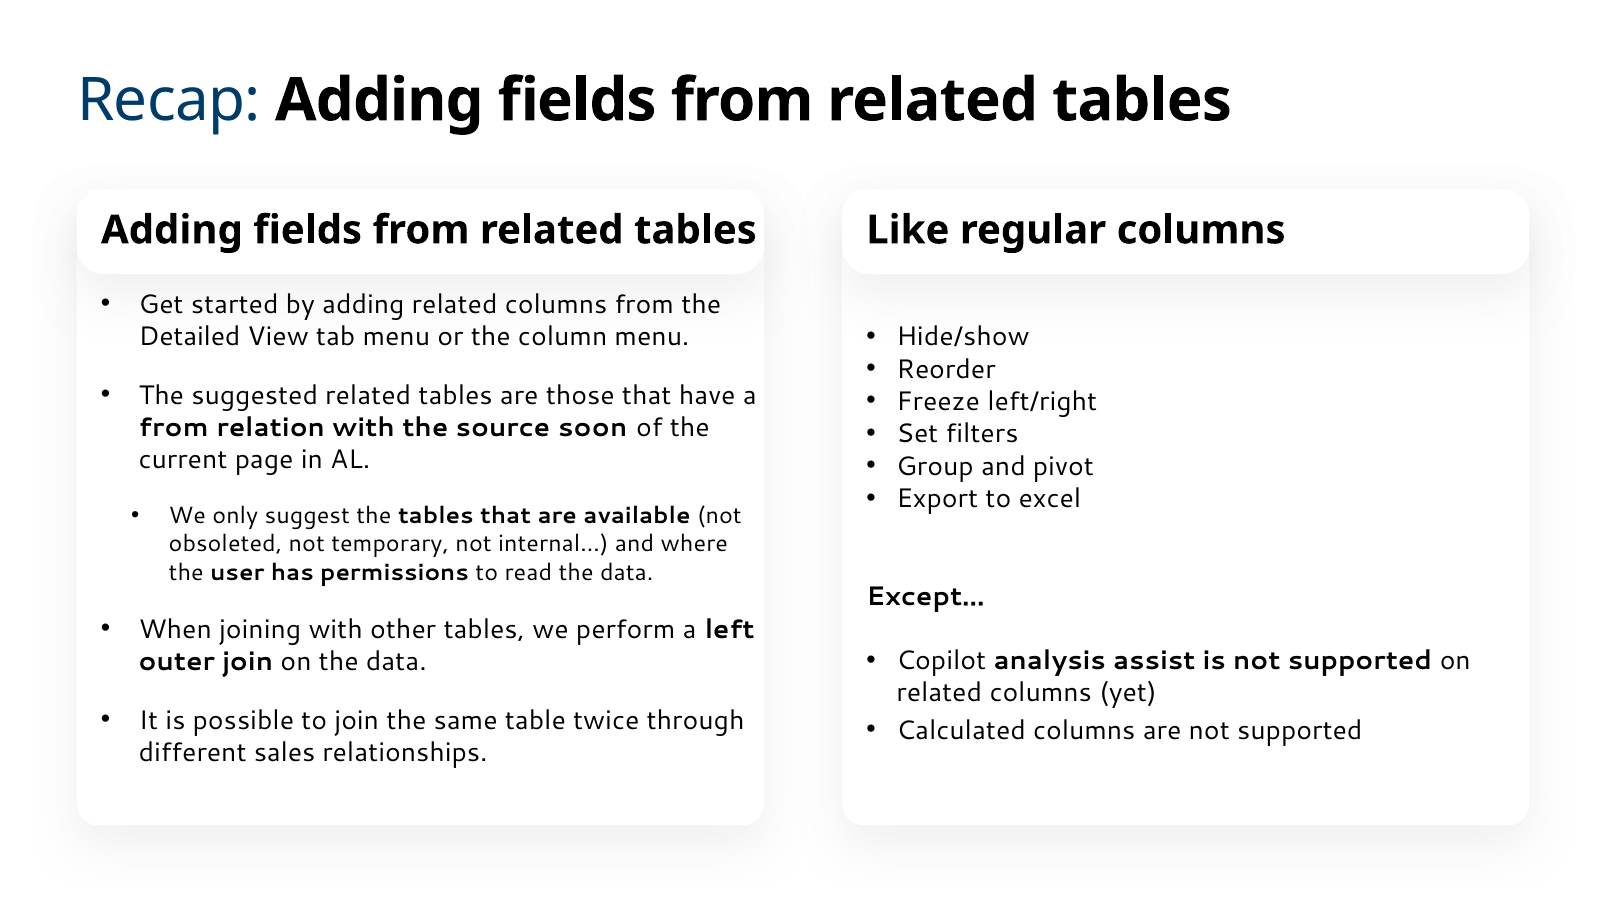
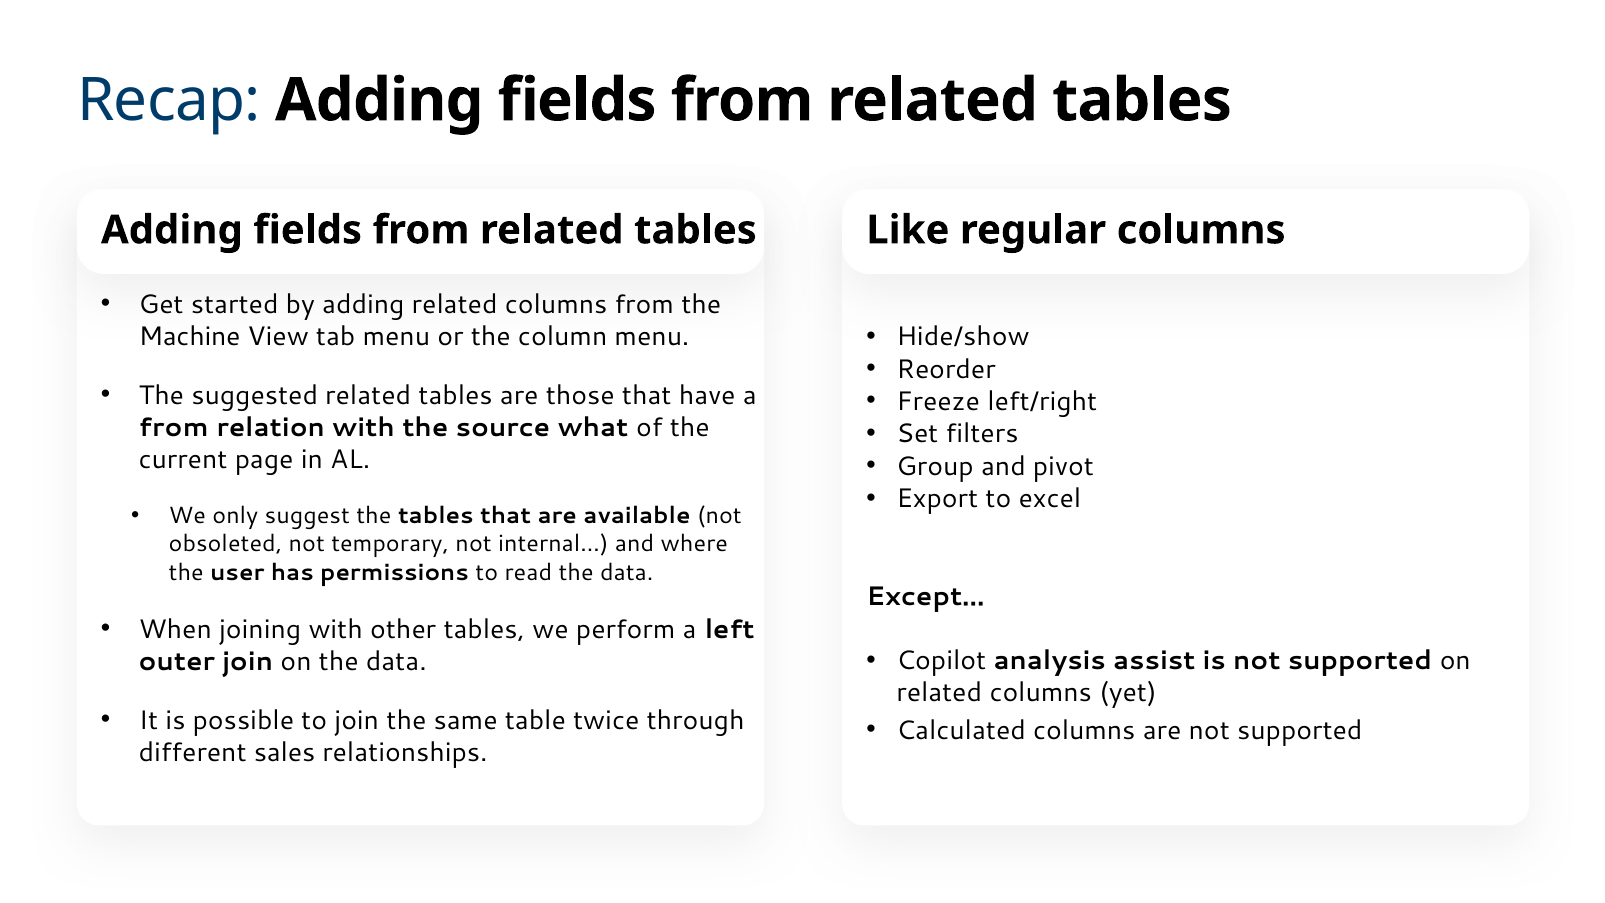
Detailed: Detailed -> Machine
soon: soon -> what
